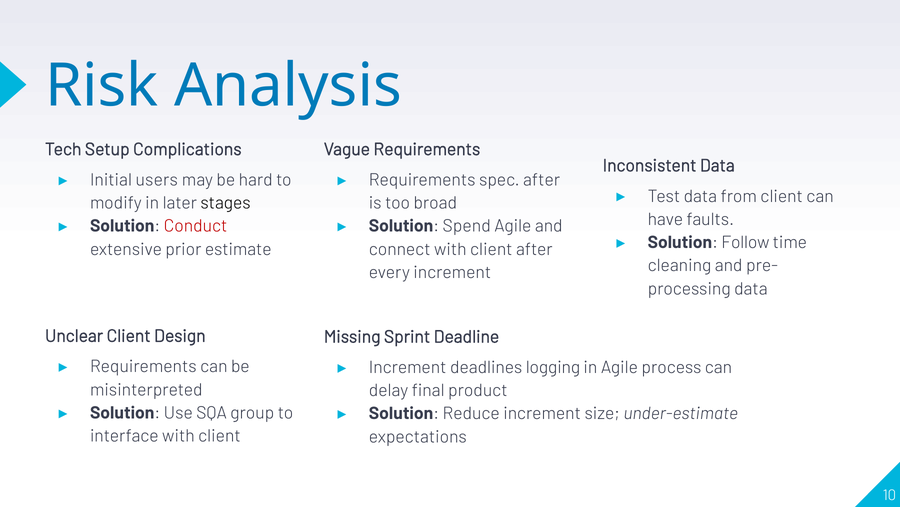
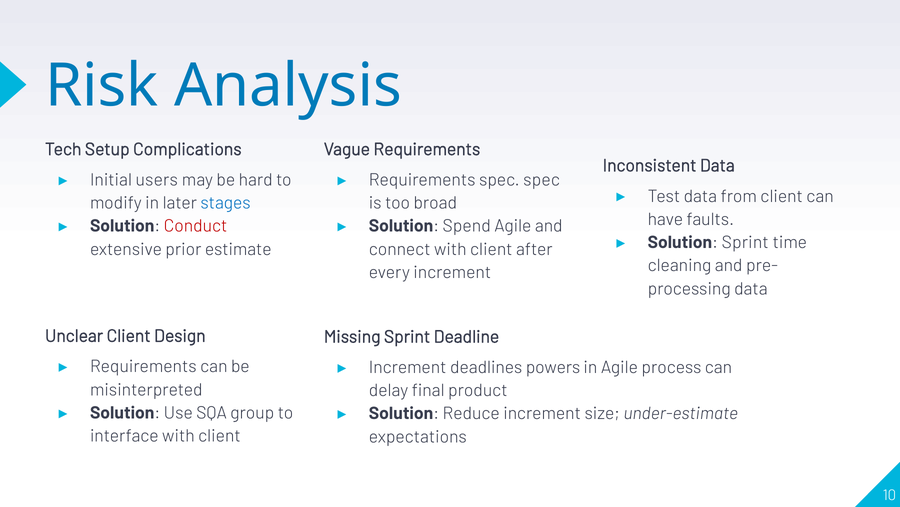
spec after: after -> spec
stages colour: black -> blue
Solution Follow: Follow -> Sprint
logging: logging -> powers
